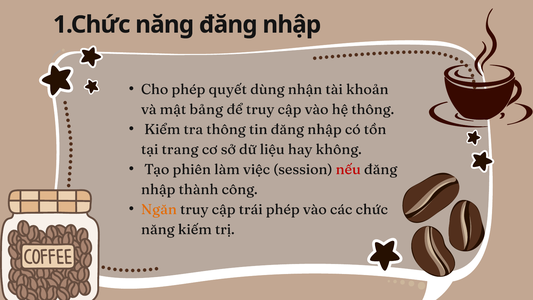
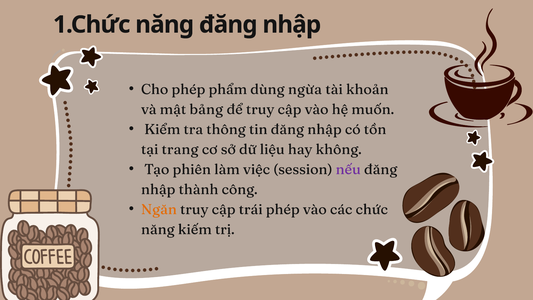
quyết: quyết -> phẩm
nhận: nhận -> ngừa
hệ thông: thông -> muốn
nếu colour: red -> purple
